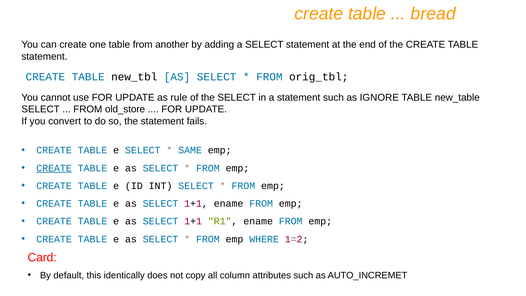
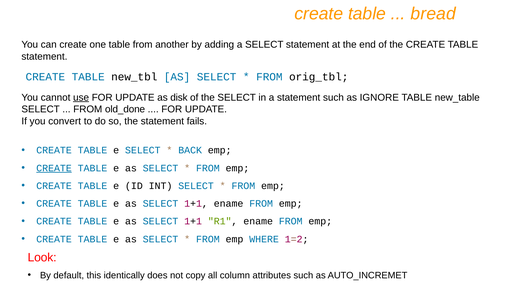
use underline: none -> present
rule: rule -> disk
old_store: old_store -> old_done
SAME: SAME -> BACK
Card: Card -> Look
